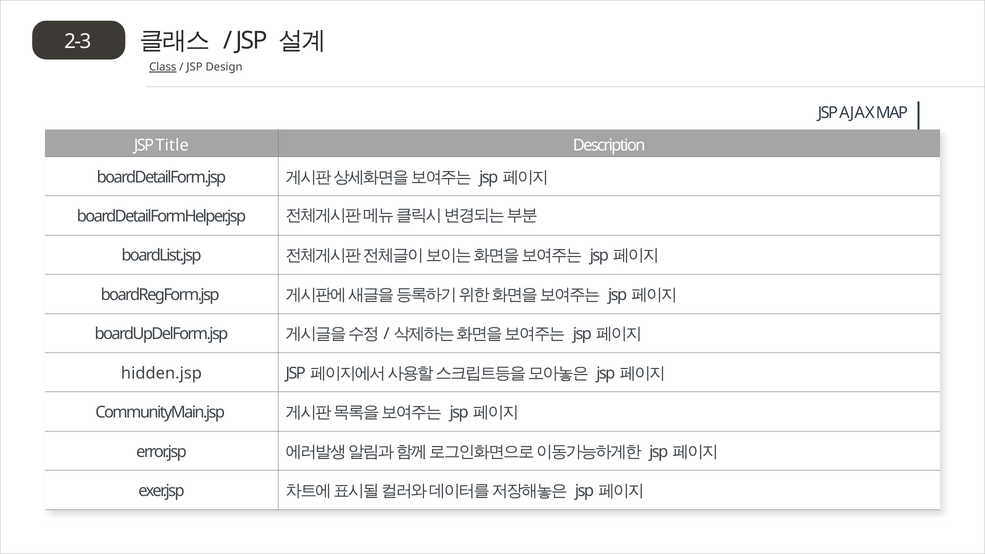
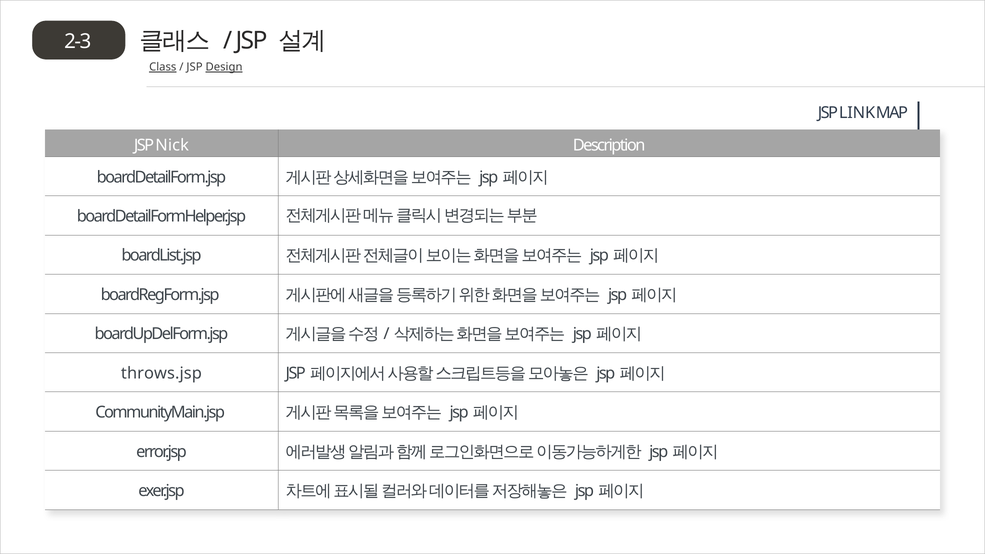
Design underline: none -> present
AJAX: AJAX -> LINK
Title: Title -> Nick
hidden.jsp: hidden.jsp -> throws.jsp
